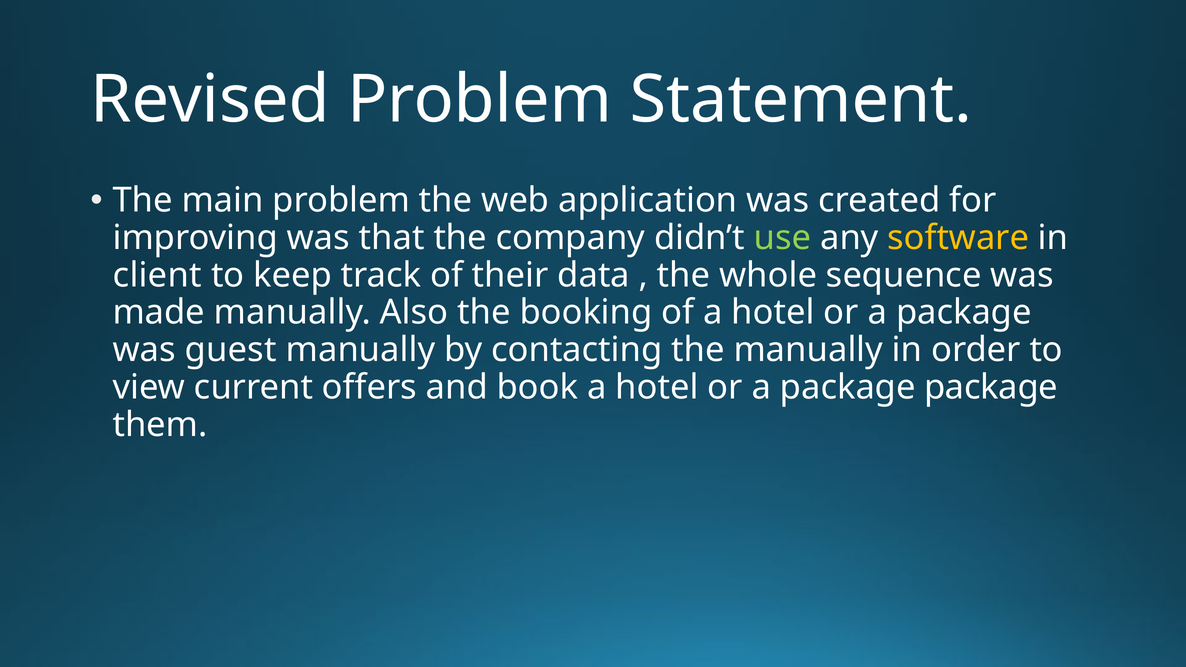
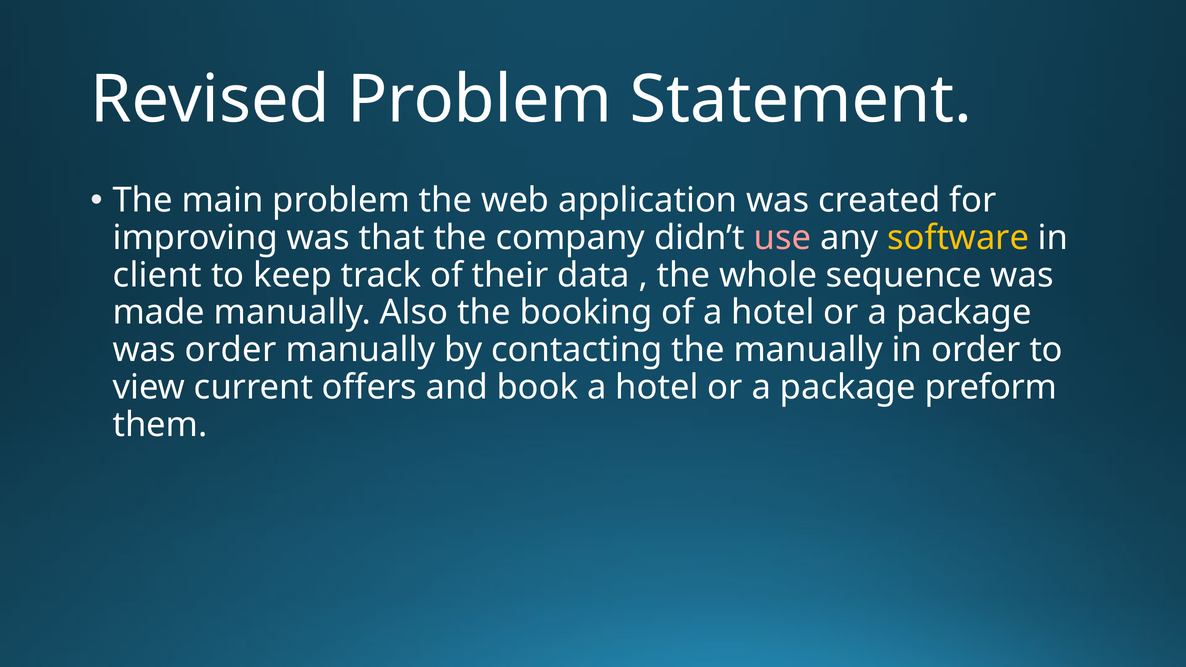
use colour: light green -> pink
was guest: guest -> order
package package: package -> preform
